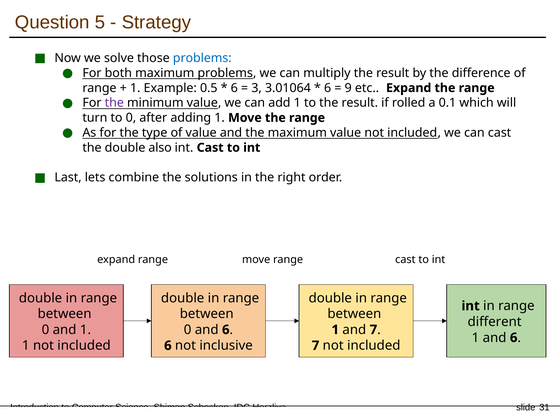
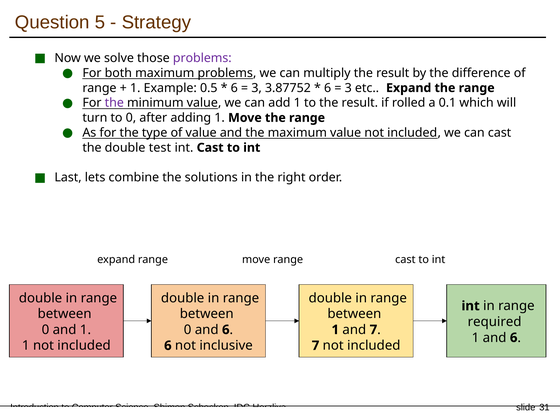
problems at (202, 58) colour: blue -> purple
3.01064: 3.01064 -> 3.87752
9 at (348, 88): 9 -> 3
also: also -> test
different: different -> required
